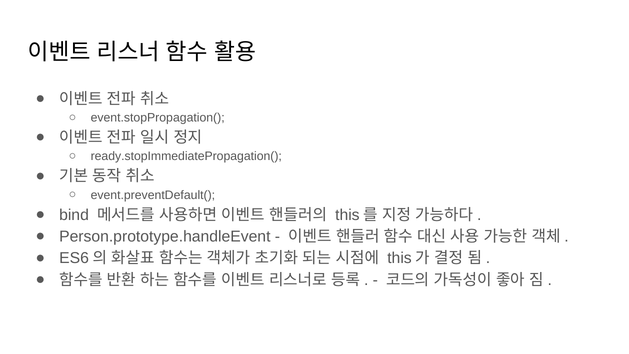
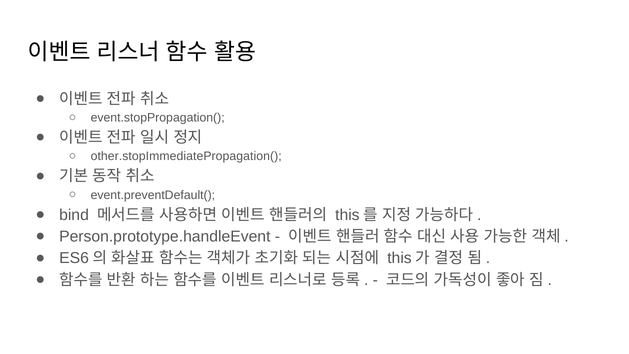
ready.stopImmediatePropagation(: ready.stopImmediatePropagation( -> other.stopImmediatePropagation(
